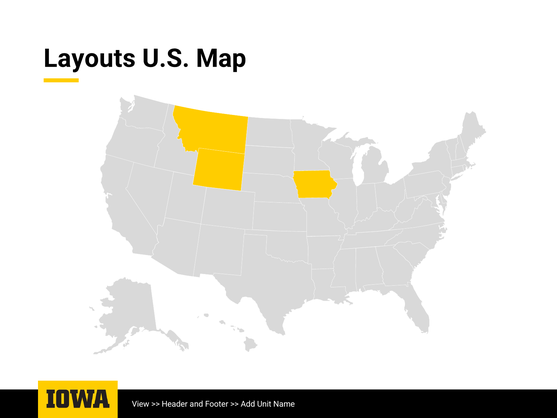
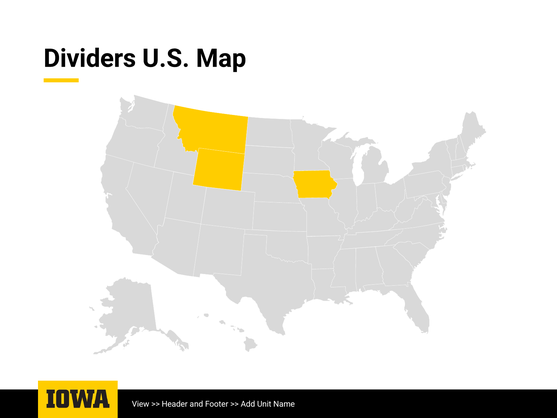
Layouts: Layouts -> Dividers
